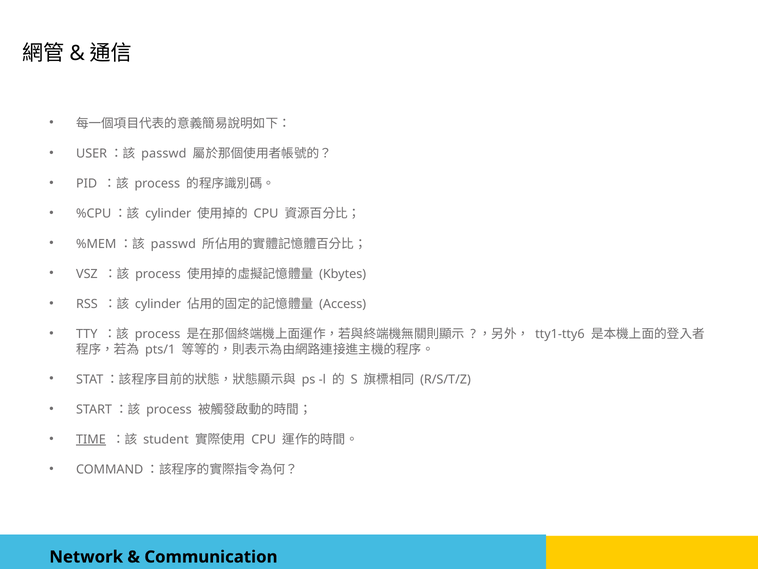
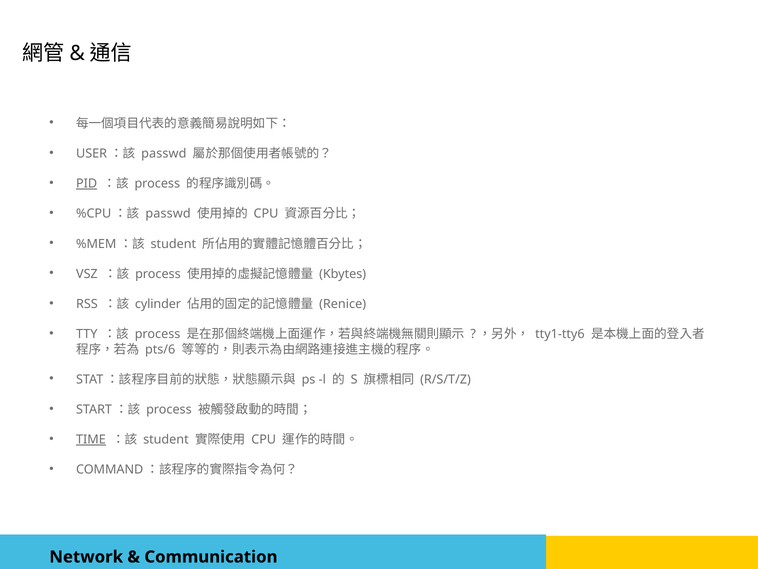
PID underline: none -> present
cylinder at (168, 214): cylinder -> passwd
passwd at (173, 244): passwd -> student
Access: Access -> Renice
pts/1: pts/1 -> pts/6
